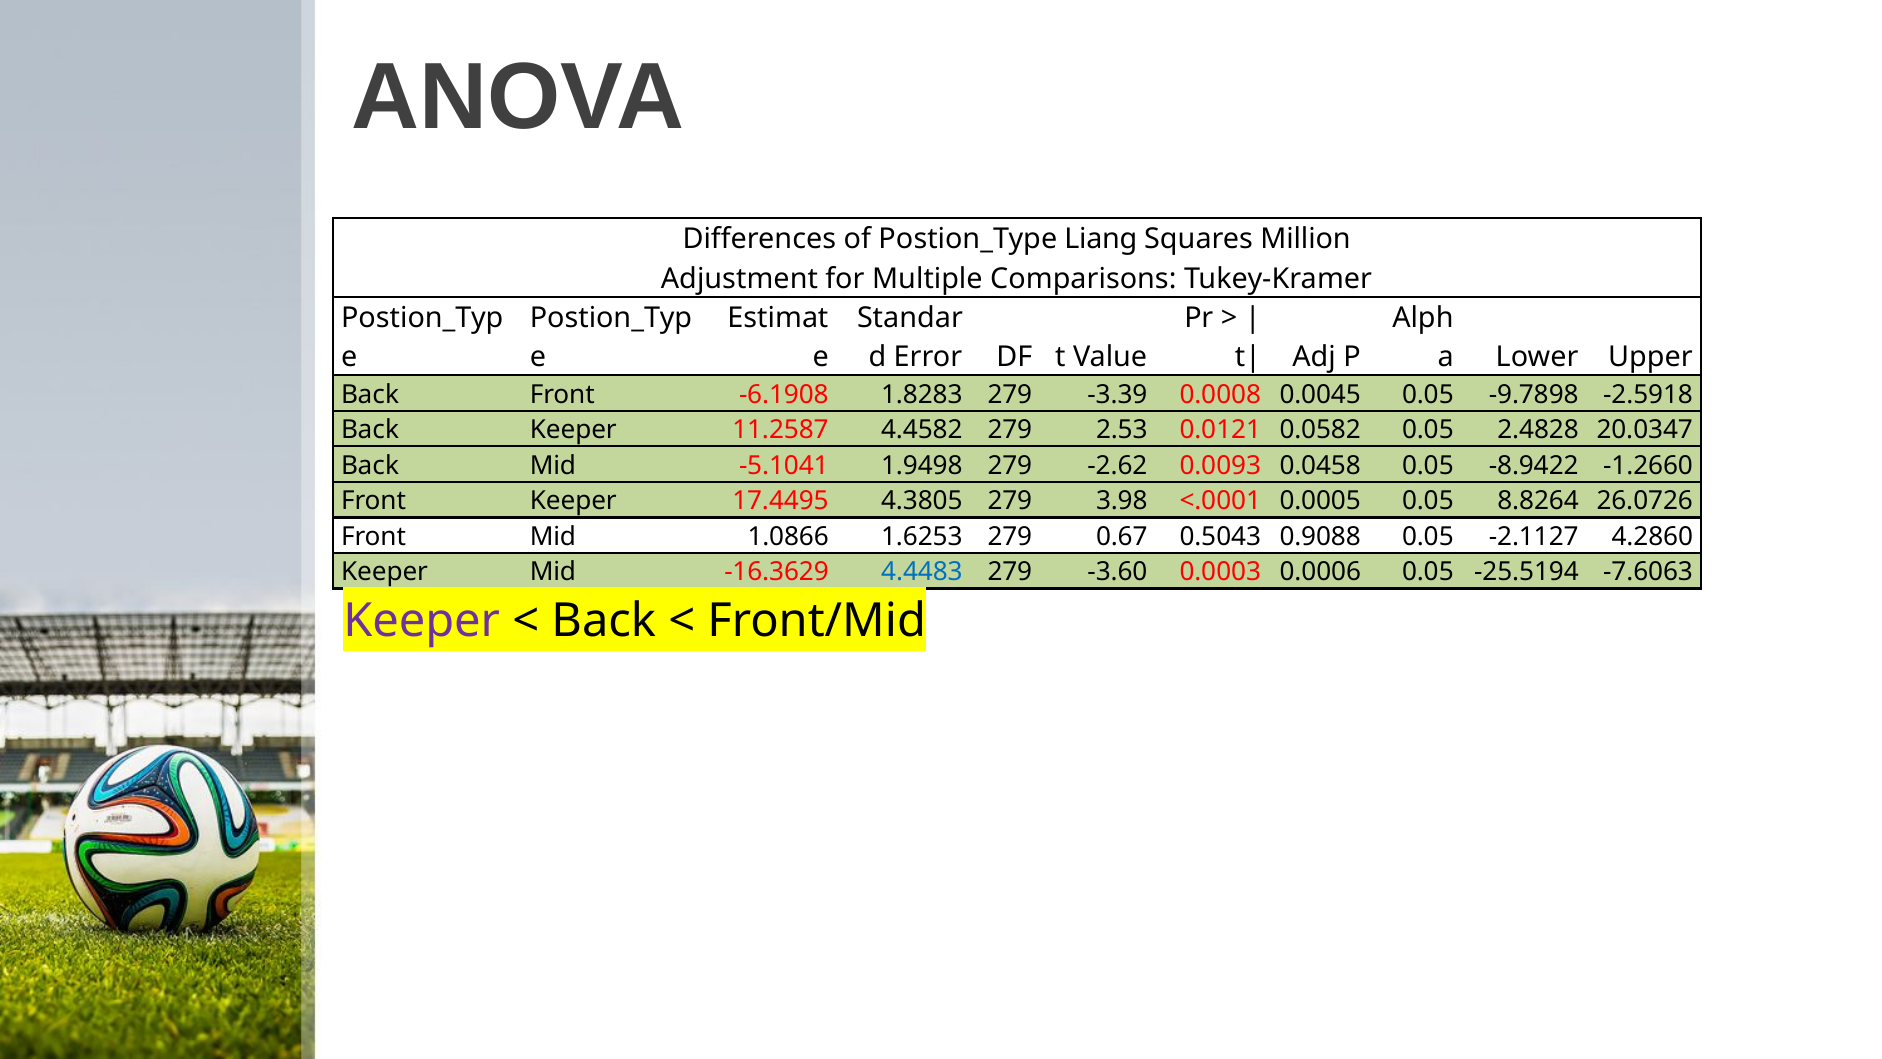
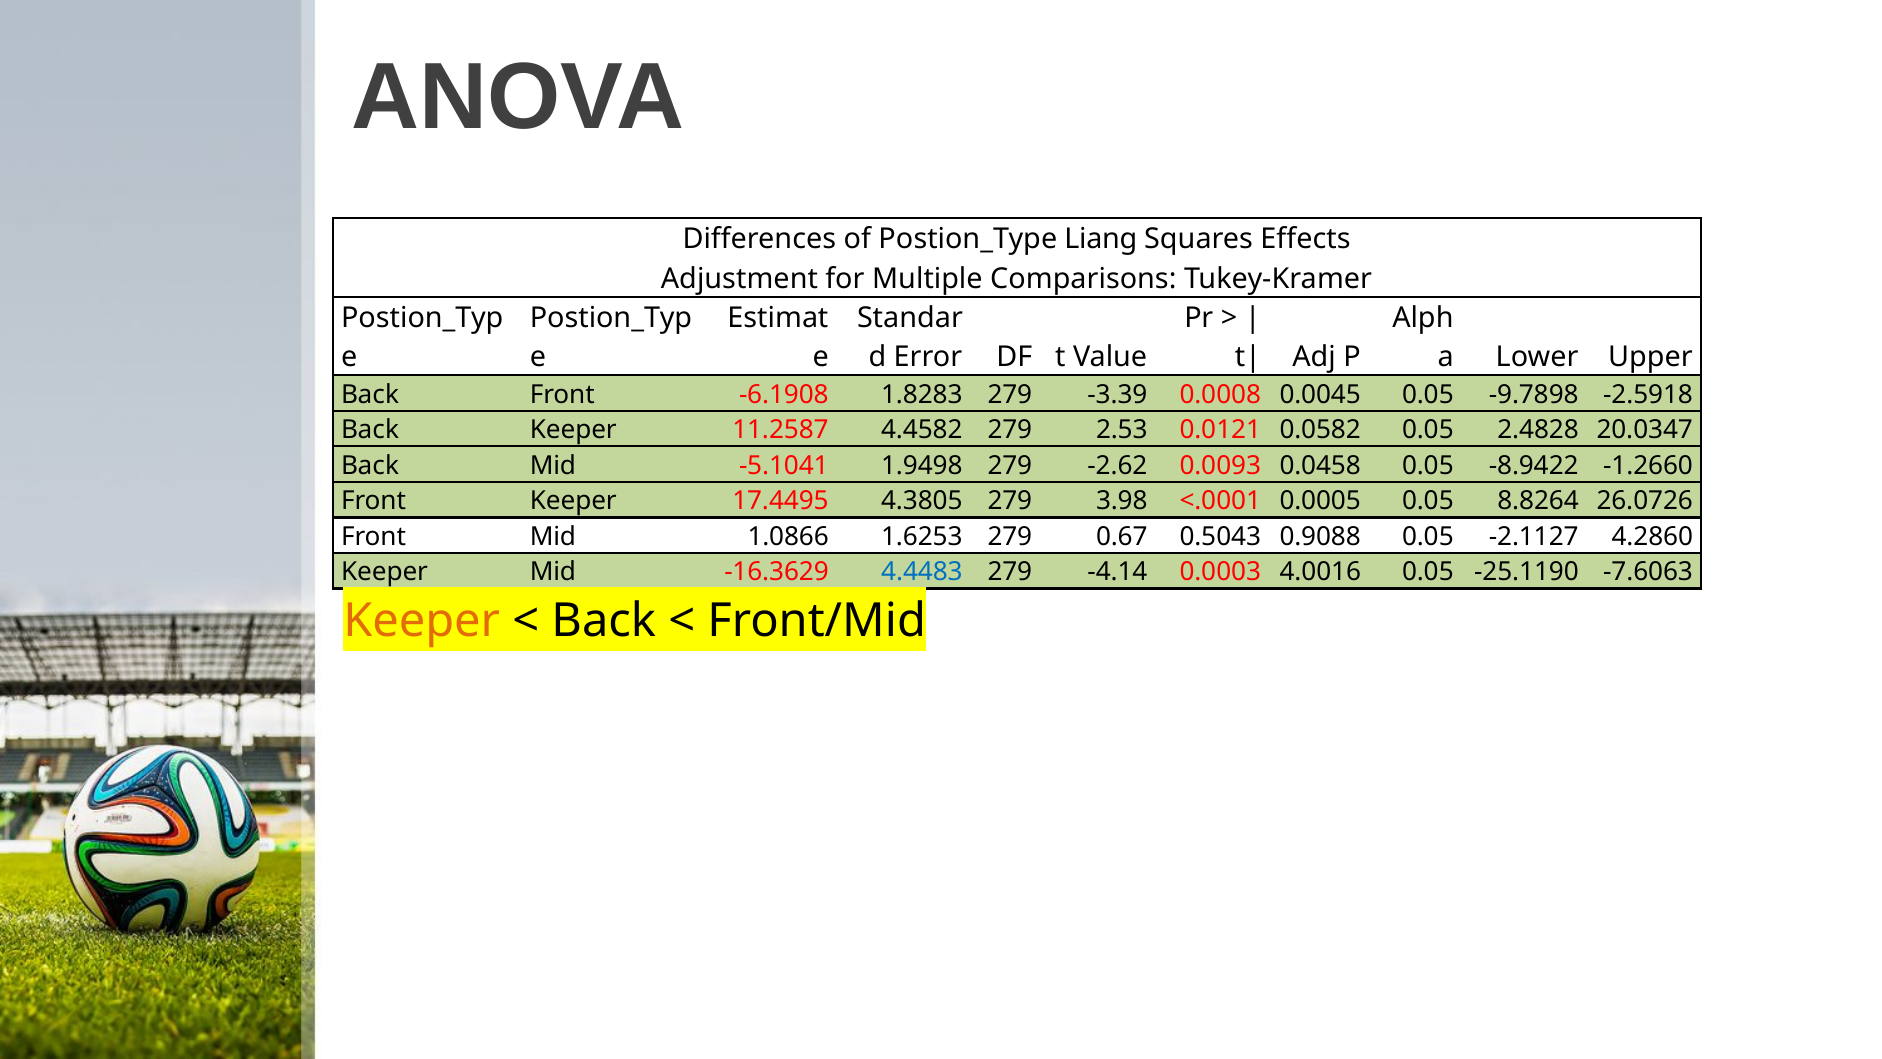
Million: Million -> Effects
-3.60: -3.60 -> -4.14
0.0006: 0.0006 -> 4.0016
-25.5194: -25.5194 -> -25.1190
Keeper at (422, 621) colour: purple -> orange
